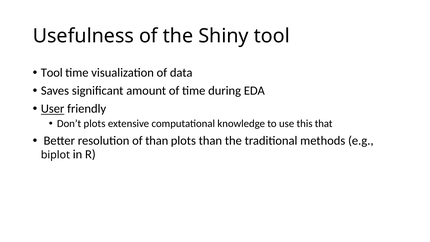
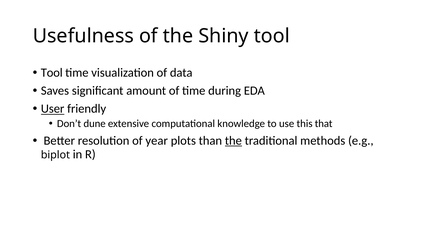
Don’t plots: plots -> dune
of than: than -> year
the at (233, 141) underline: none -> present
